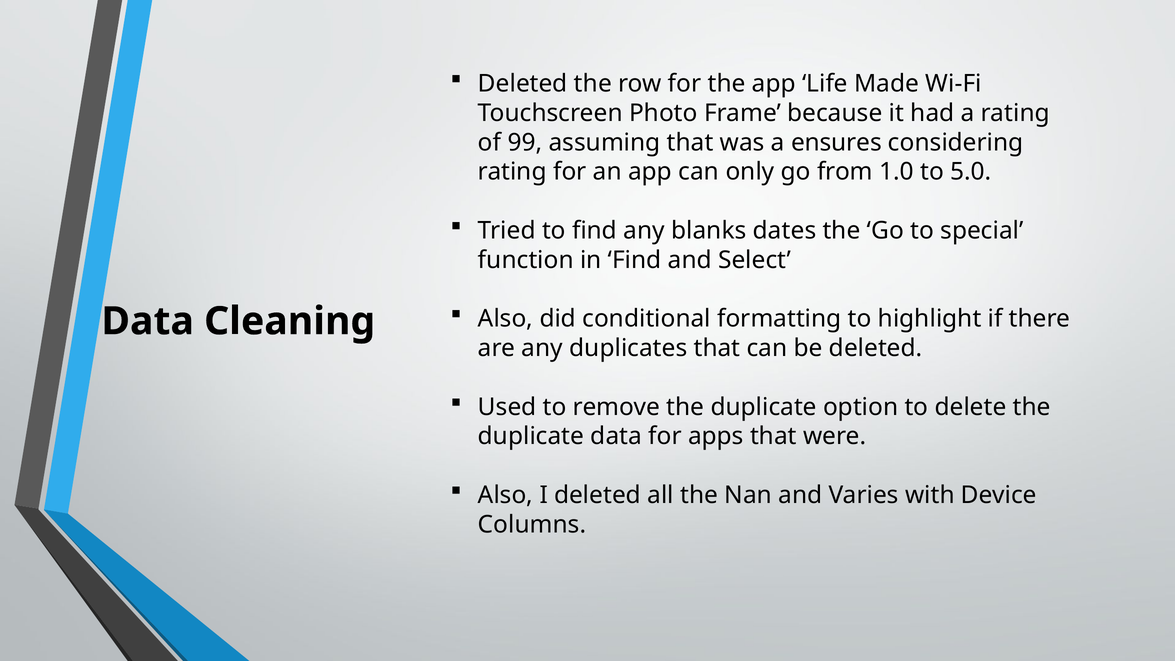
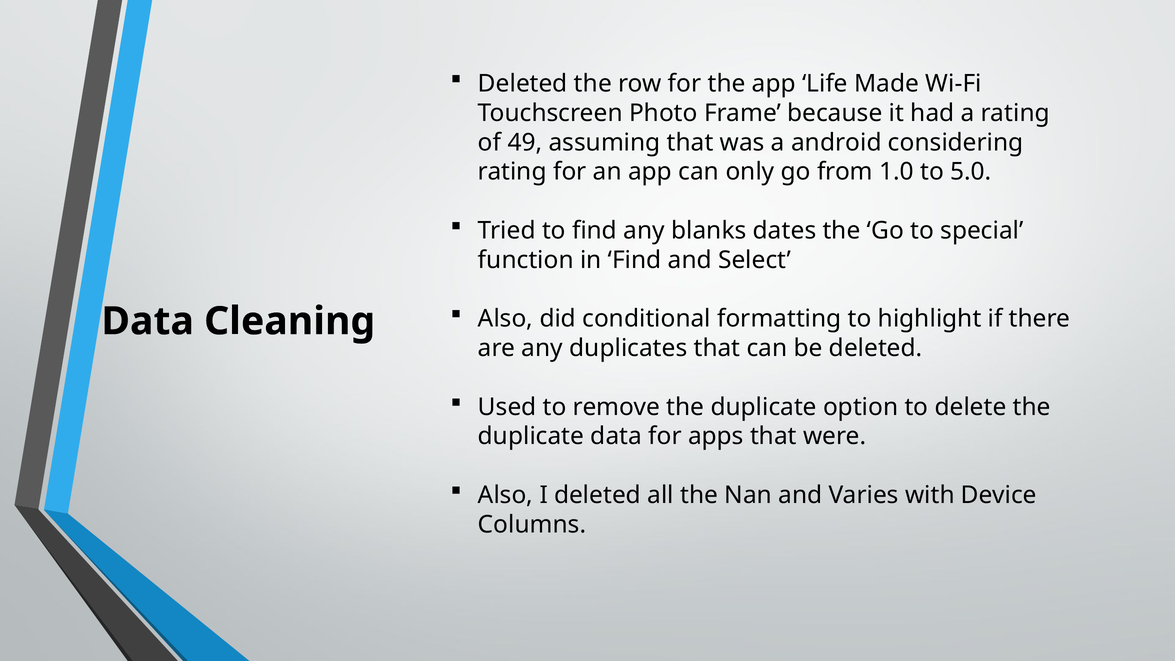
99: 99 -> 49
ensures: ensures -> android
